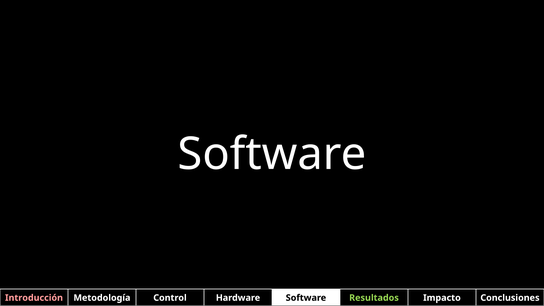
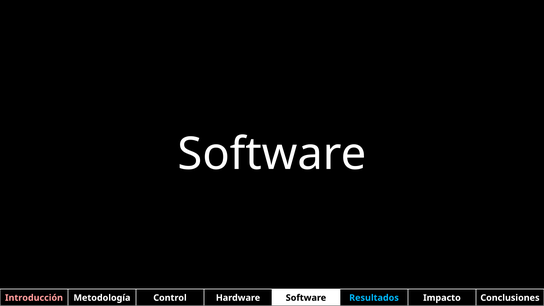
Resultados colour: light green -> light blue
